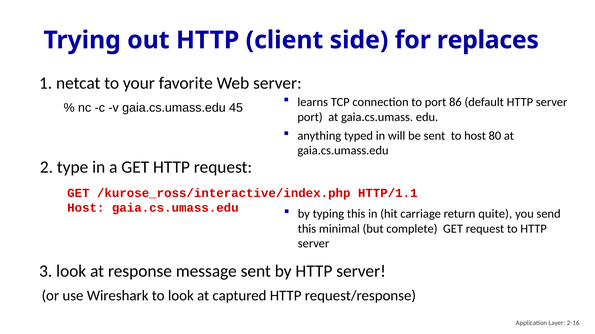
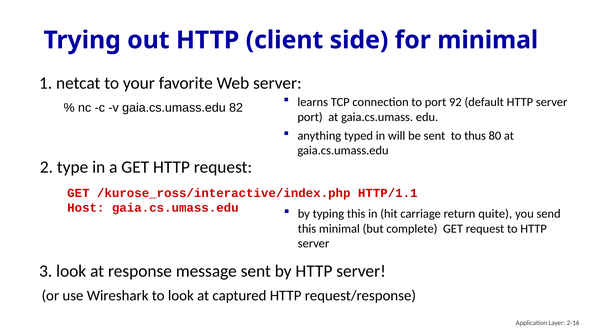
for replaces: replaces -> minimal
86: 86 -> 92
45: 45 -> 82
to host: host -> thus
